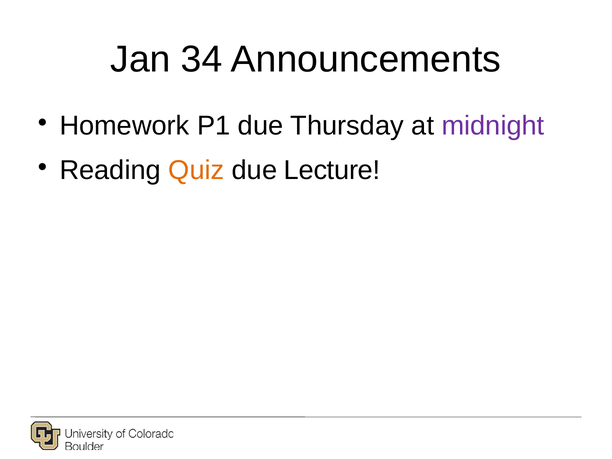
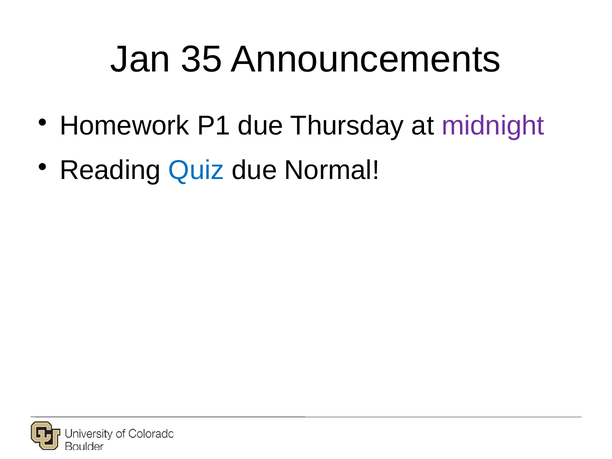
34: 34 -> 35
Quiz colour: orange -> blue
Lecture: Lecture -> Normal
